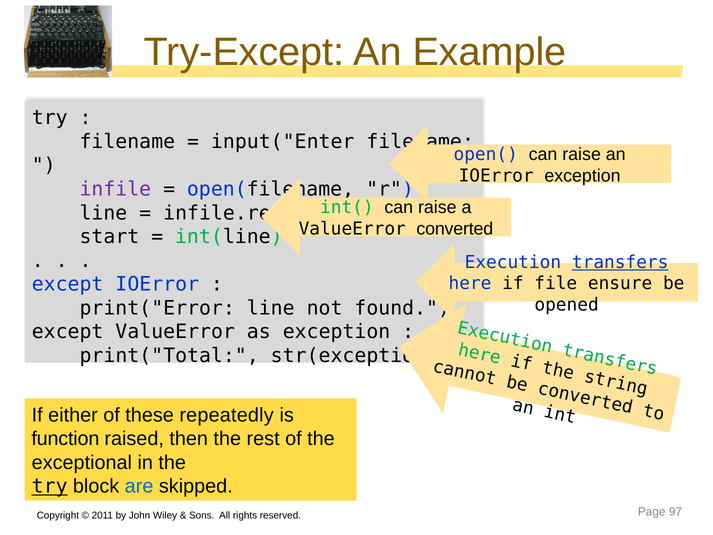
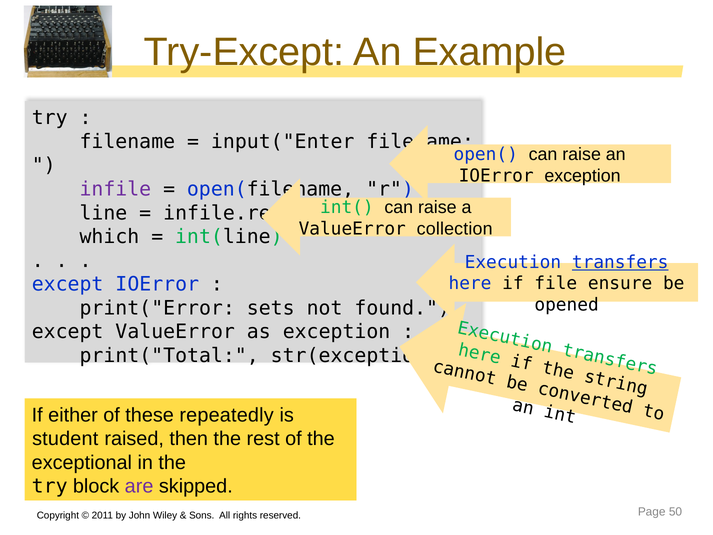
converted: converted -> collection
start: start -> which
print("Error line: line -> sets
function: function -> student
try at (50, 486) underline: present -> none
are colour: blue -> purple
97: 97 -> 50
